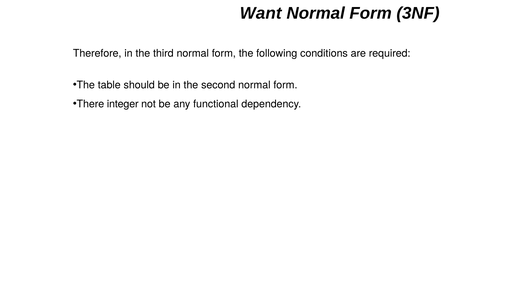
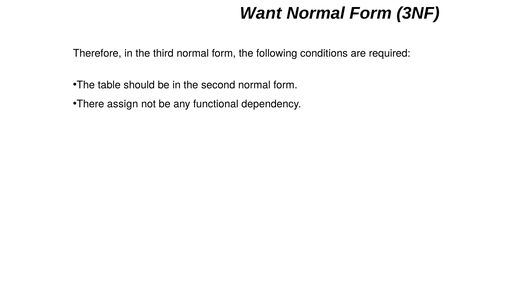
integer: integer -> assign
